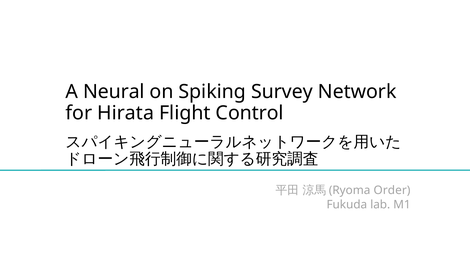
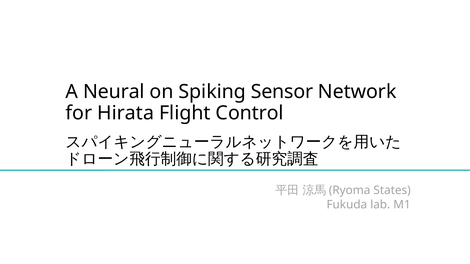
Survey: Survey -> Sensor
Order: Order -> States
